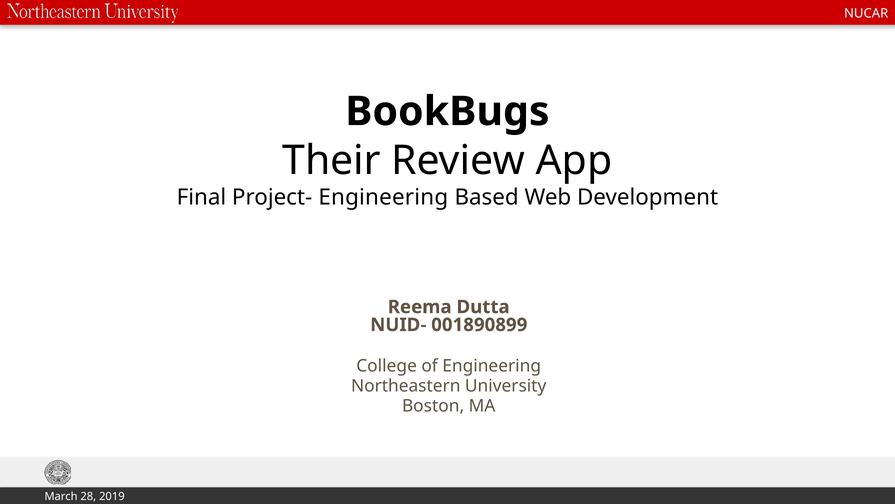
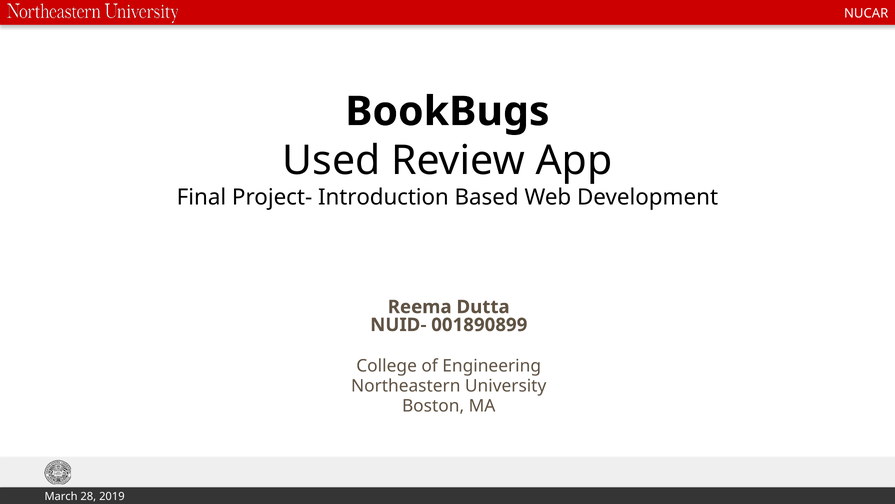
Their: Their -> Used
Project- Engineering: Engineering -> Introduction
